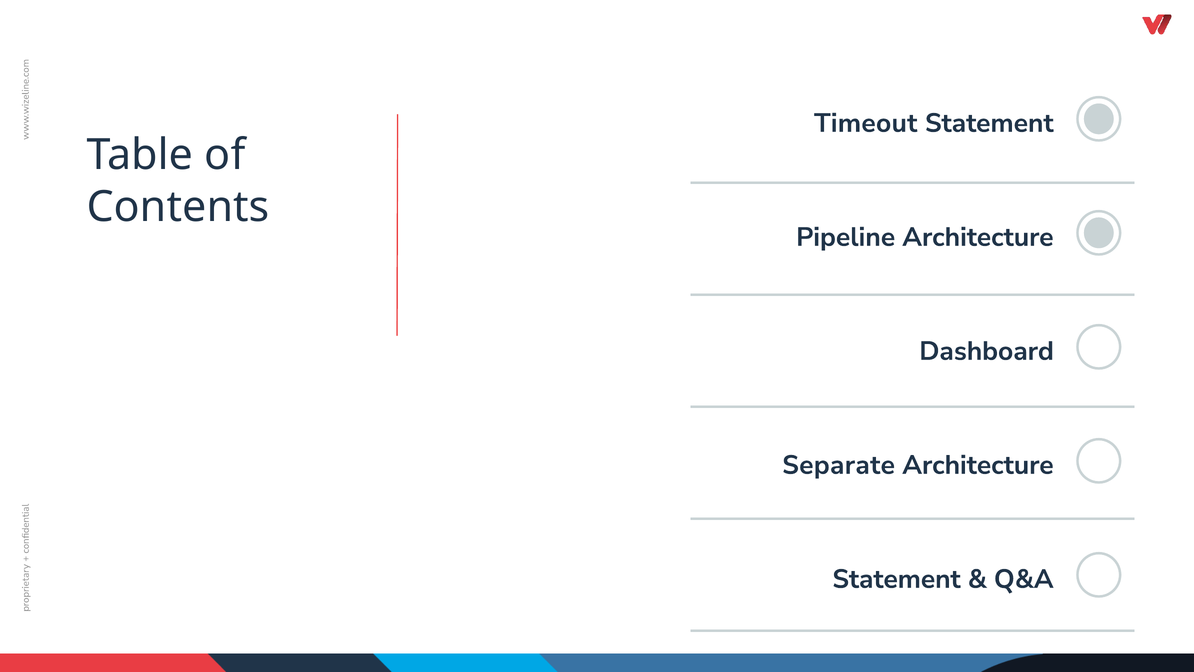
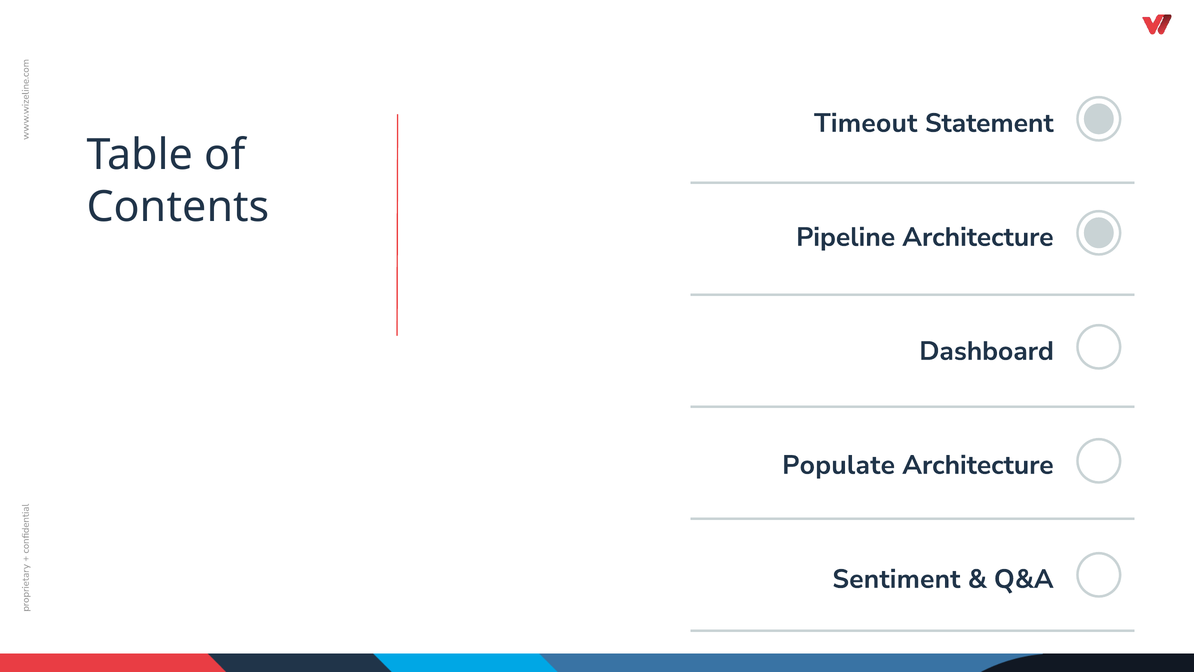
Separate: Separate -> Populate
Statement at (896, 579): Statement -> Sentiment
